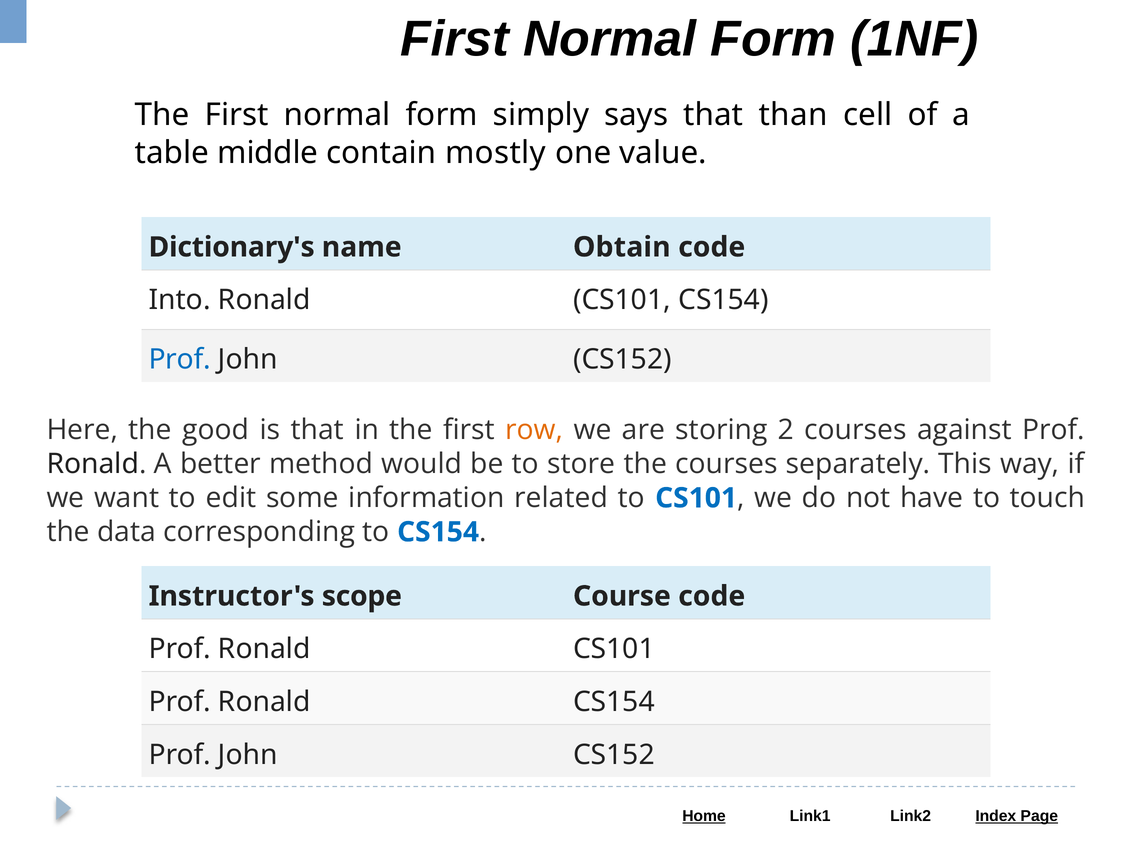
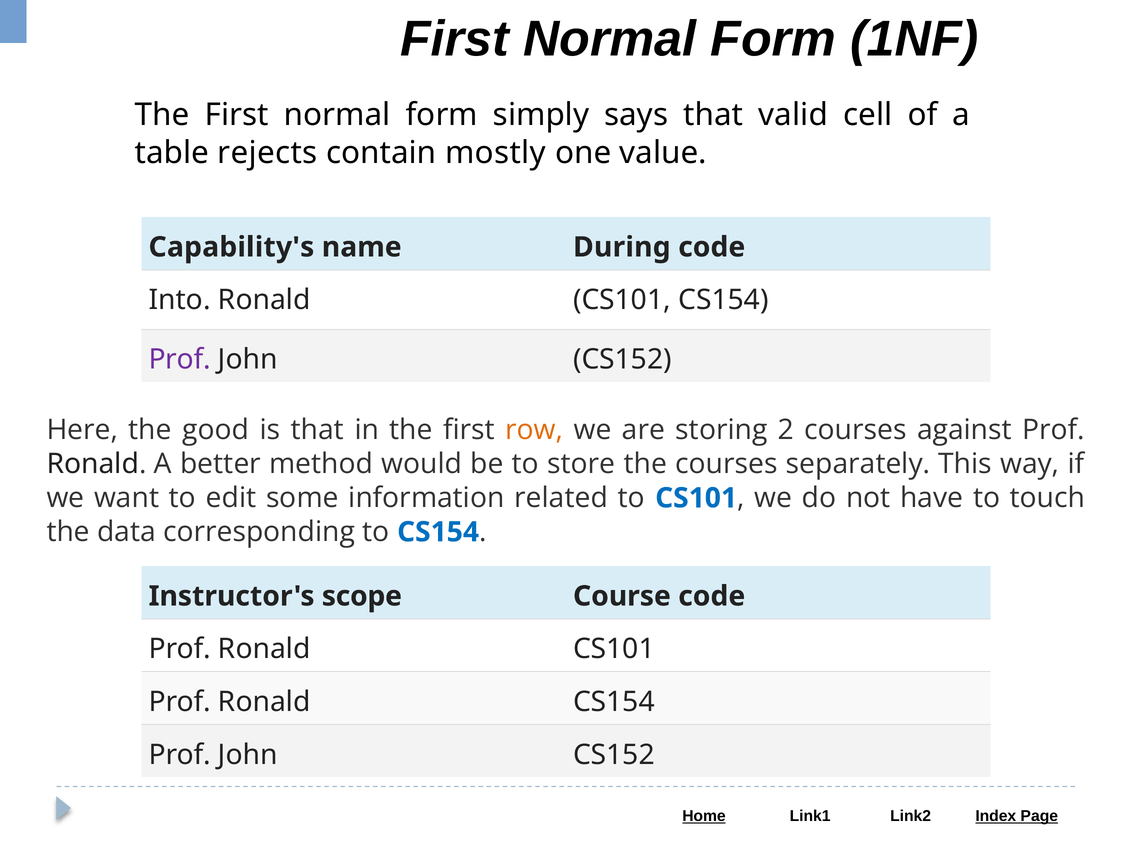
than: than -> valid
middle: middle -> rejects
Dictionary's: Dictionary's -> Capability's
Obtain: Obtain -> During
Prof at (180, 360) colour: blue -> purple
